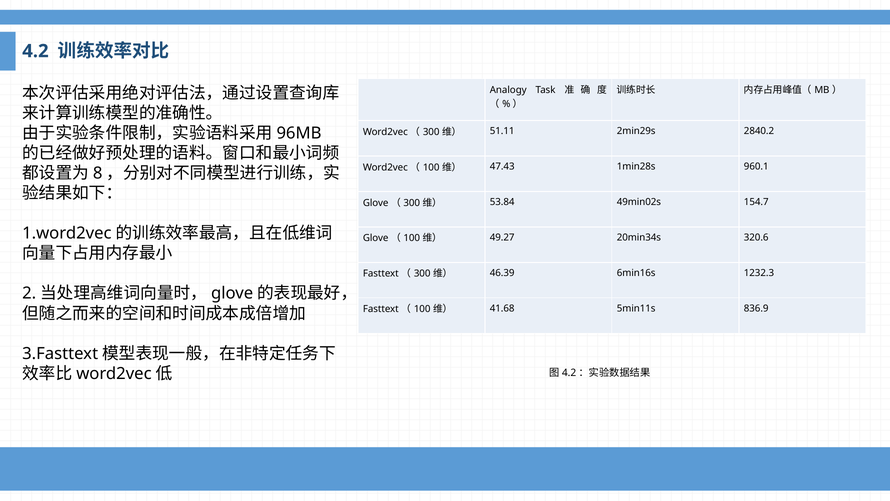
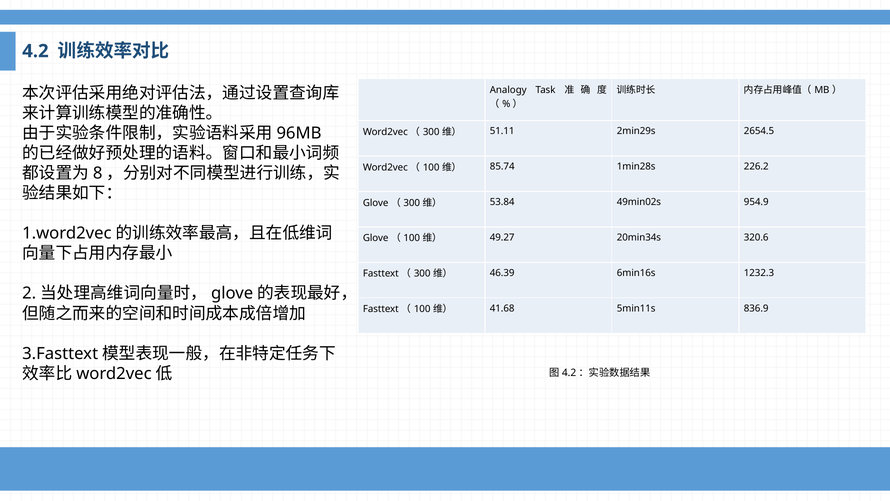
2840.2: 2840.2 -> 2654.5
47.43: 47.43 -> 85.74
960.1: 960.1 -> 226.2
154.7: 154.7 -> 954.9
